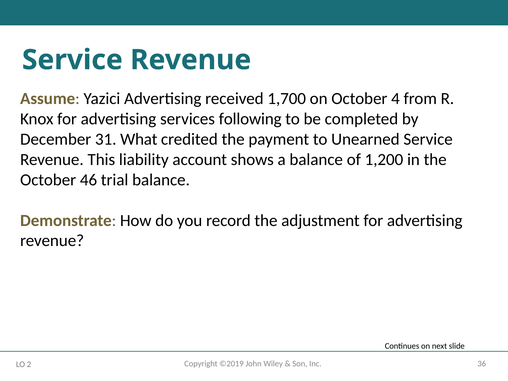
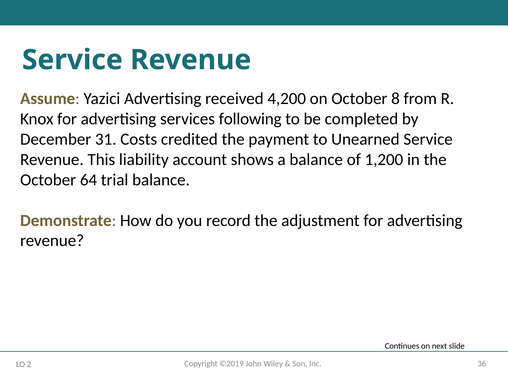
1,700: 1,700 -> 4,200
4: 4 -> 8
What: What -> Costs
46: 46 -> 64
